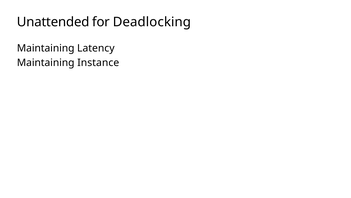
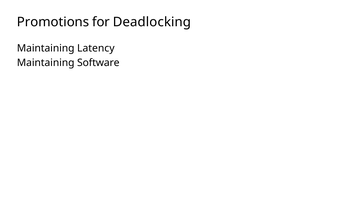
Unattended: Unattended -> Promotions
Instance: Instance -> Software
